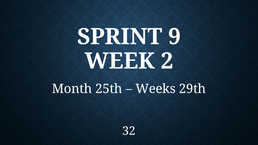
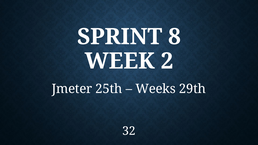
9: 9 -> 8
Month: Month -> Jmeter
